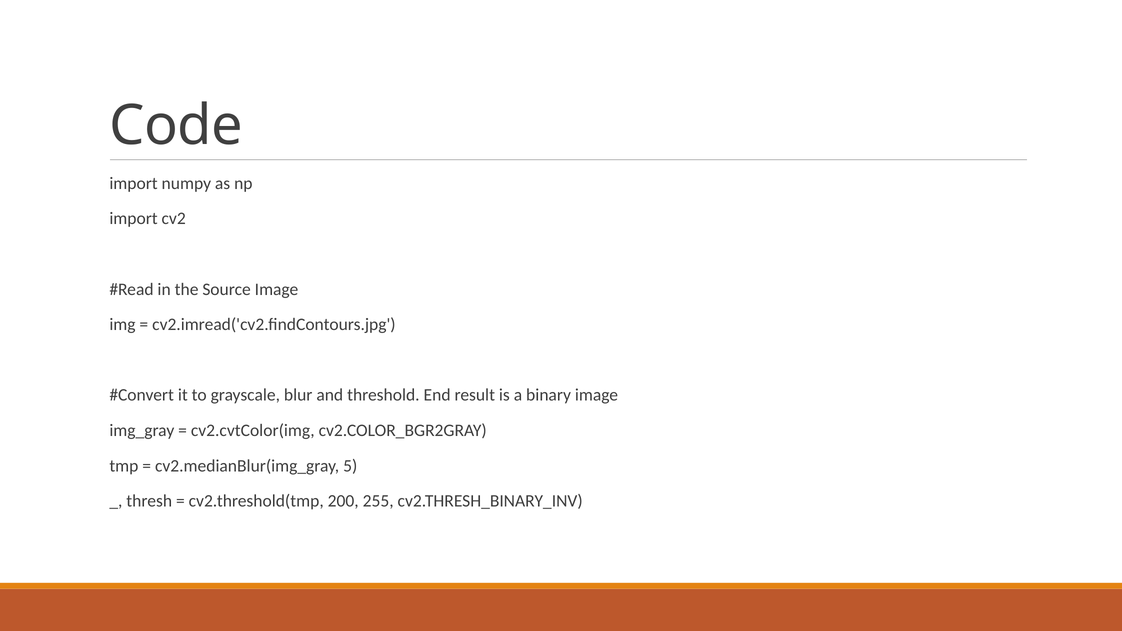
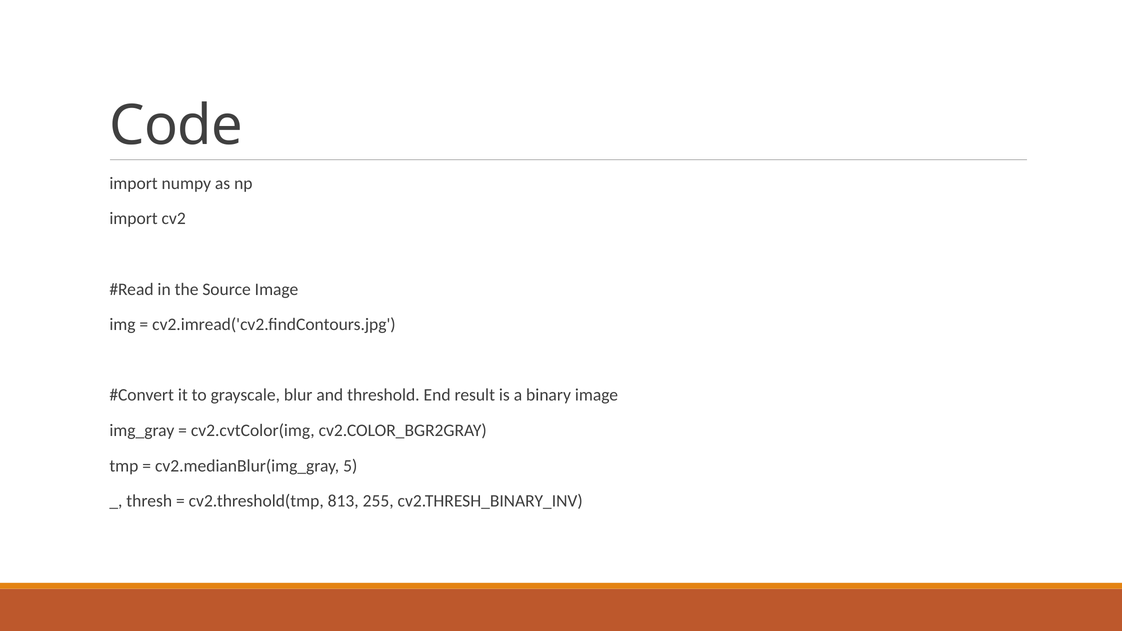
200: 200 -> 813
